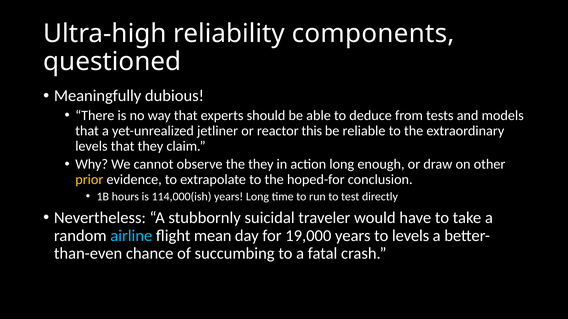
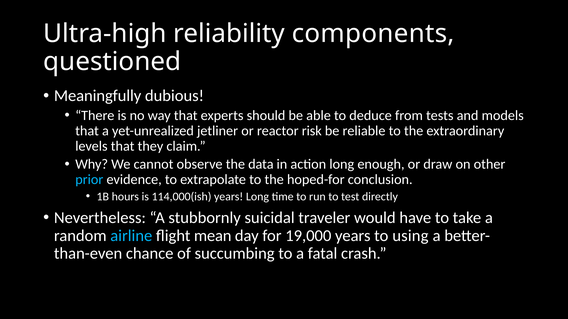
this: this -> risk
the they: they -> data
prior colour: yellow -> light blue
to levels: levels -> using
